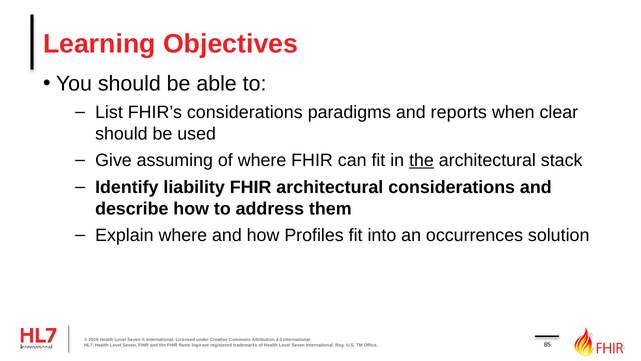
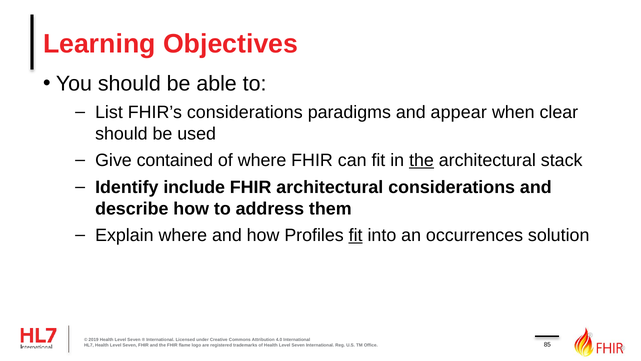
reports: reports -> appear
assuming: assuming -> contained
liability: liability -> include
fit at (356, 235) underline: none -> present
